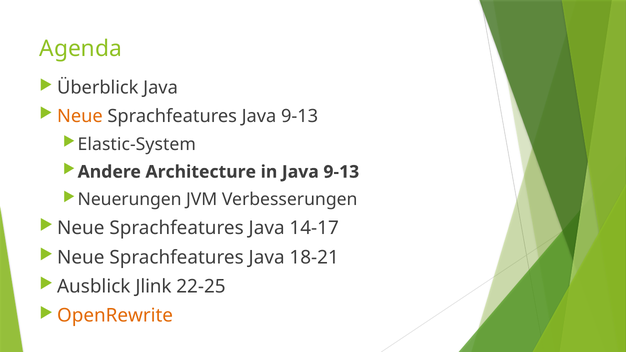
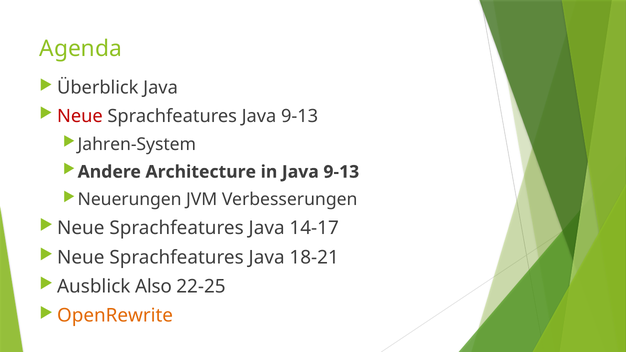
Neue at (80, 116) colour: orange -> red
Elastic-System: Elastic-System -> Jahren-System
Jlink: Jlink -> Also
